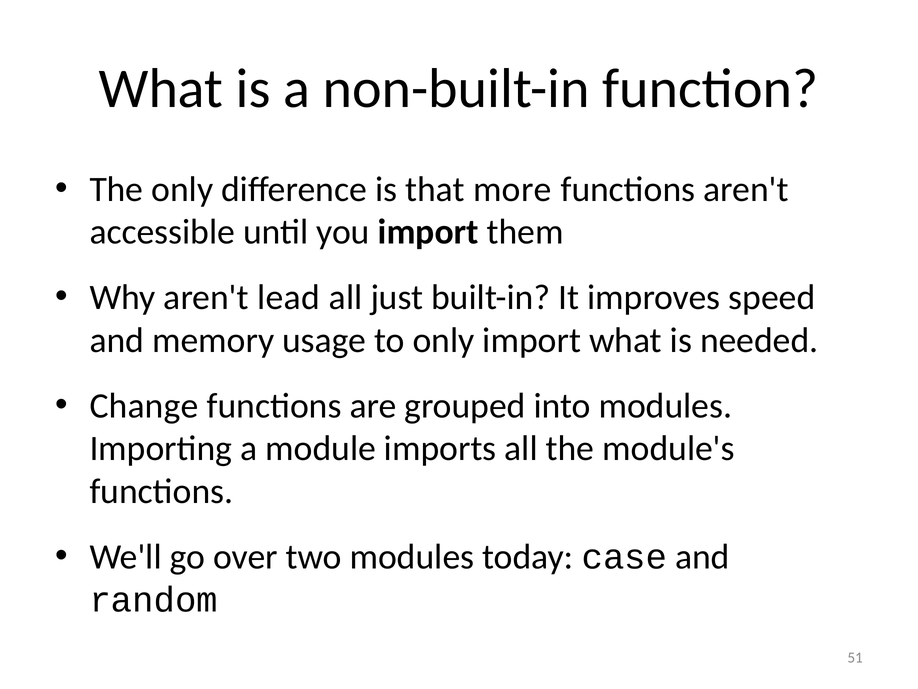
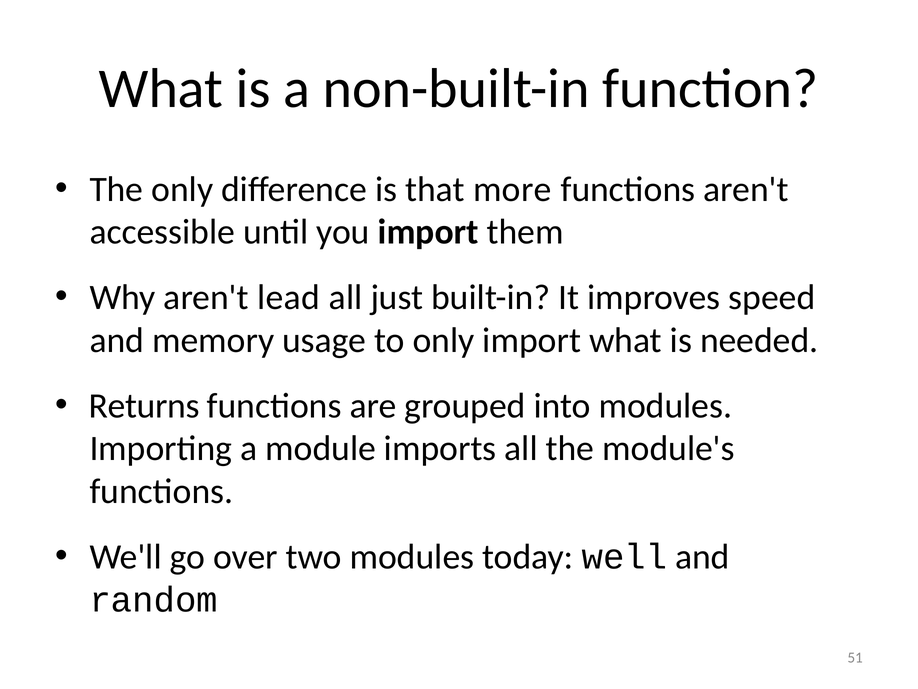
Change: Change -> Returns
case: case -> well
